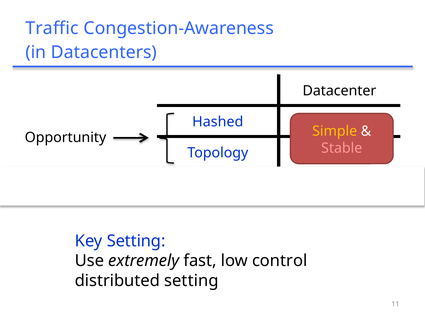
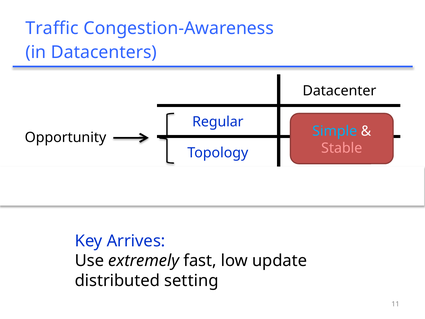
Hashed at (218, 122): Hashed -> Regular
Simple at (335, 131) colour: yellow -> light blue
Key Setting: Setting -> Arrives
control: control -> update
